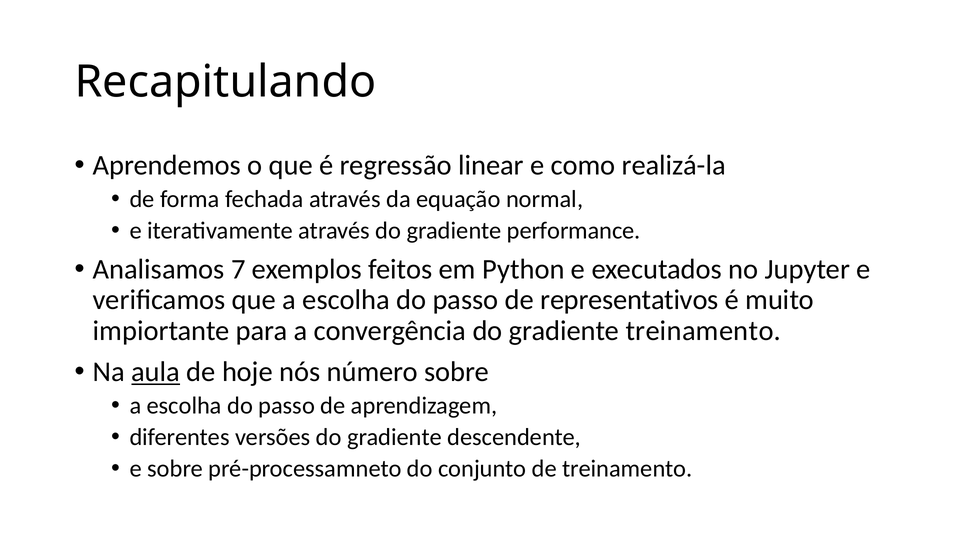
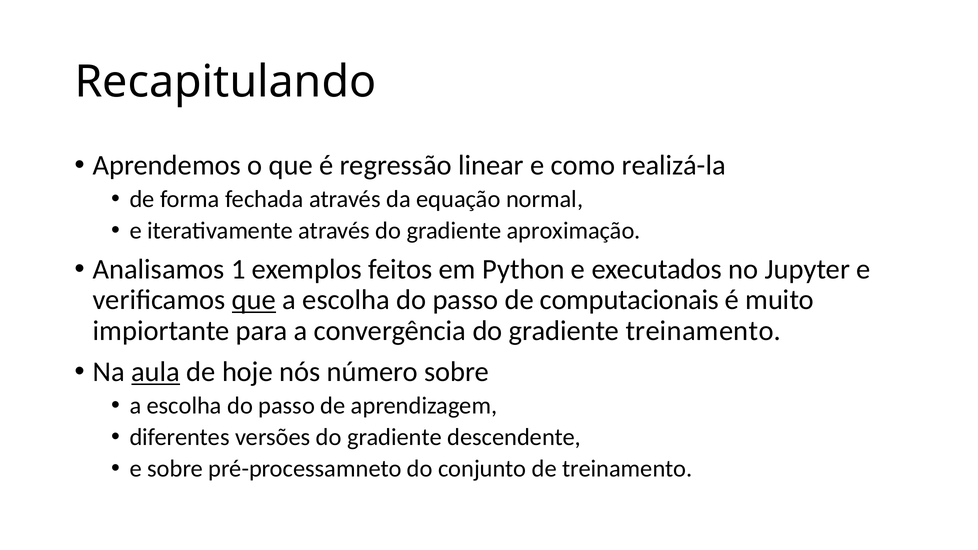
performance: performance -> aproximação
7: 7 -> 1
que at (254, 300) underline: none -> present
representativos: representativos -> computacionais
